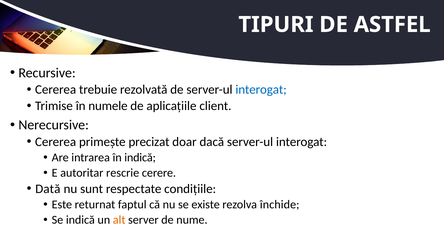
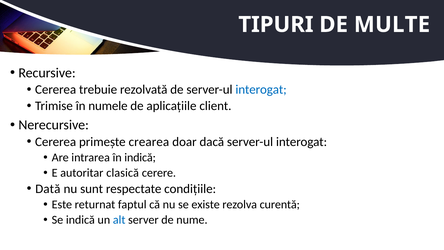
ASTFEL: ASTFEL -> MULTE
precizat: precizat -> crearea
rescrie: rescrie -> clasică
închide: închide -> curentă
alt colour: orange -> blue
